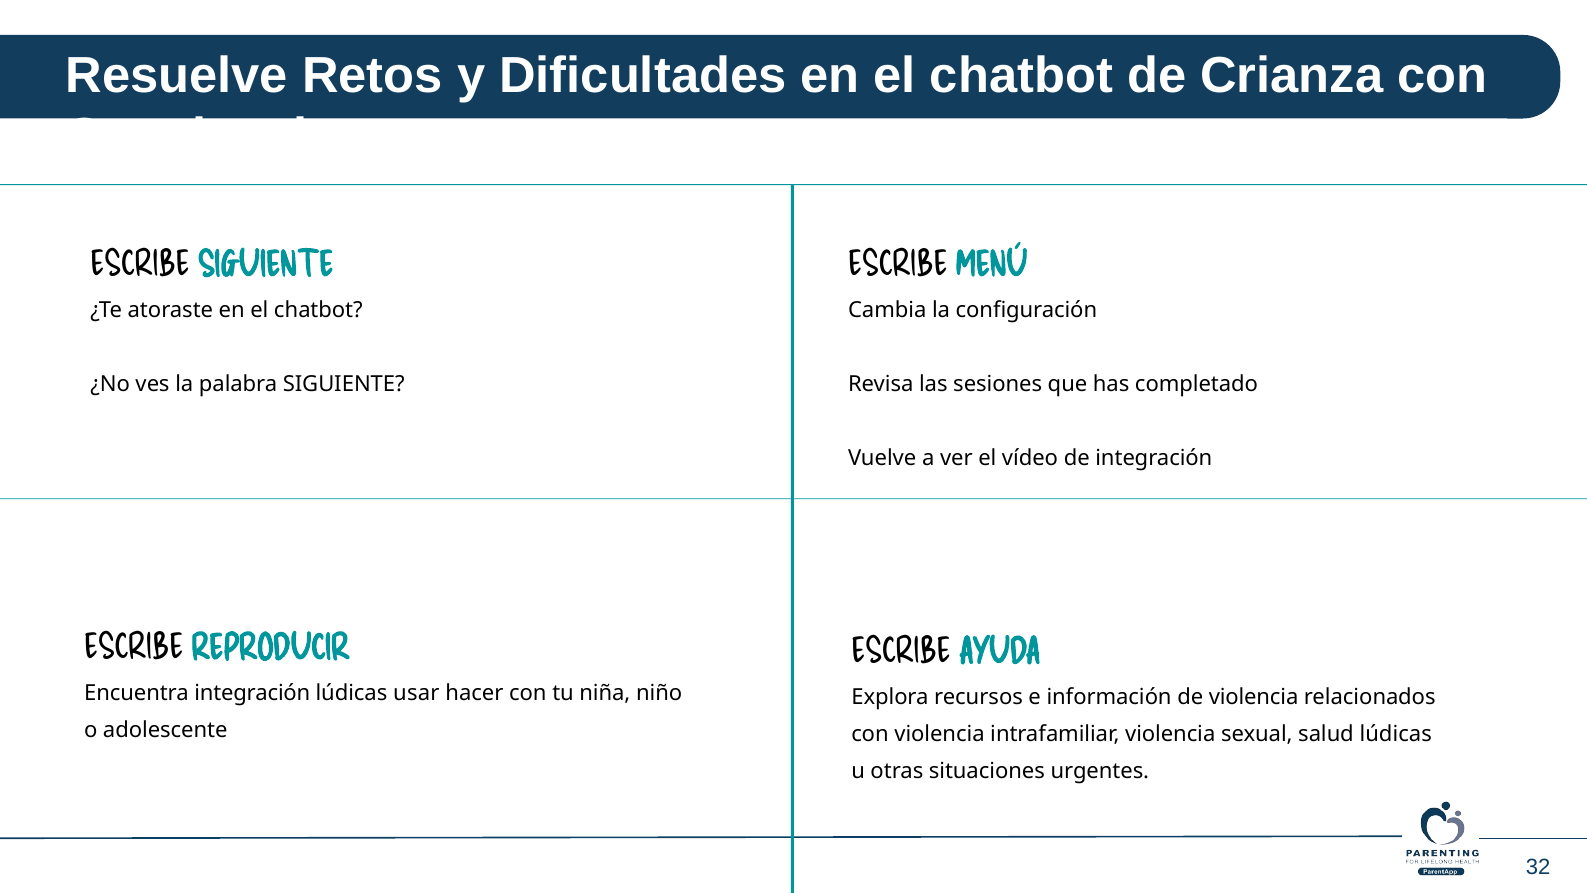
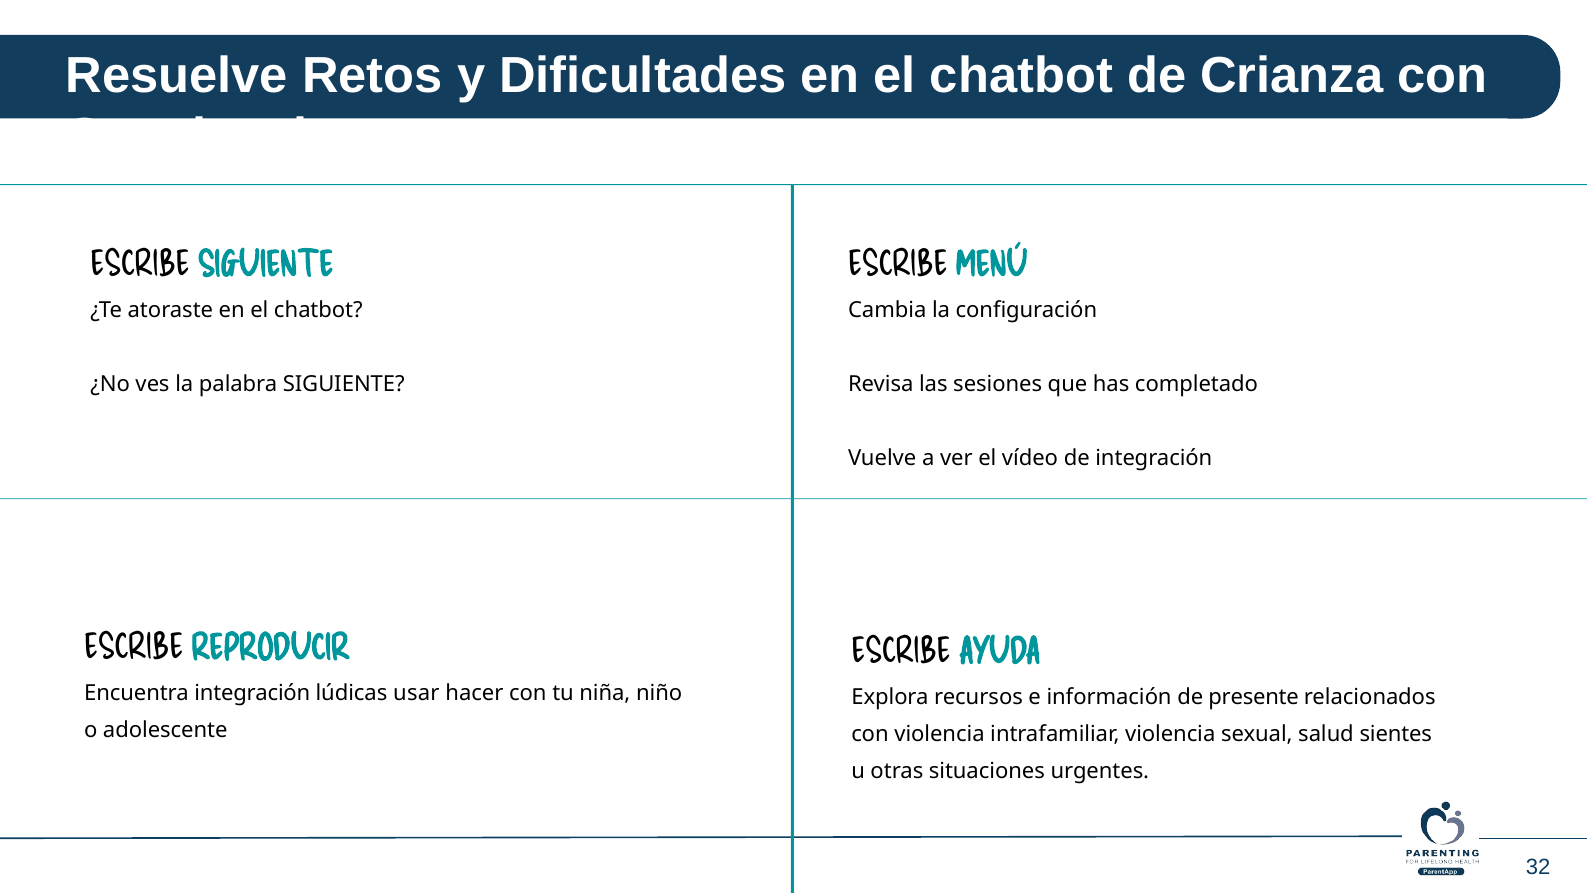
de violencia: violencia -> presente
salud lúdicas: lúdicas -> sientes
